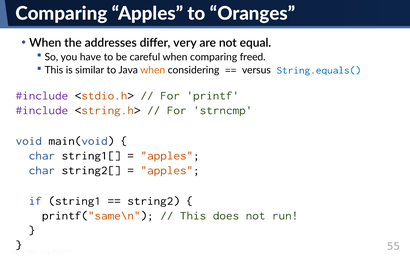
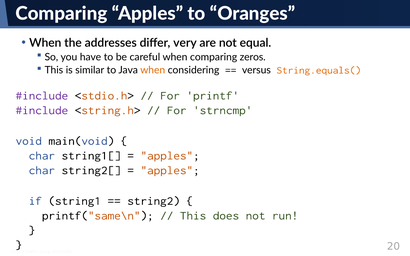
freed: freed -> zeros
String.equals( colour: blue -> orange
55: 55 -> 20
